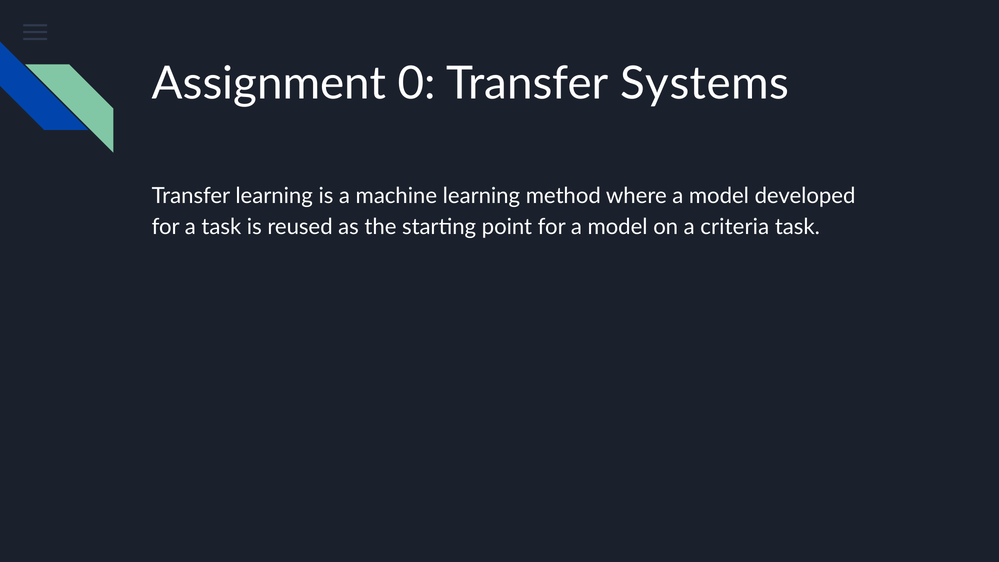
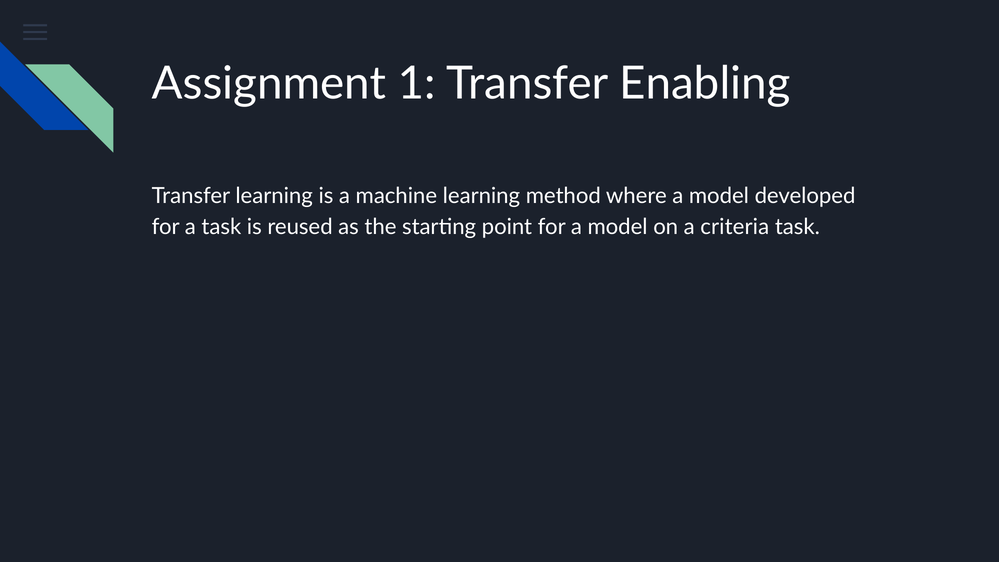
0: 0 -> 1
Systems: Systems -> Enabling
